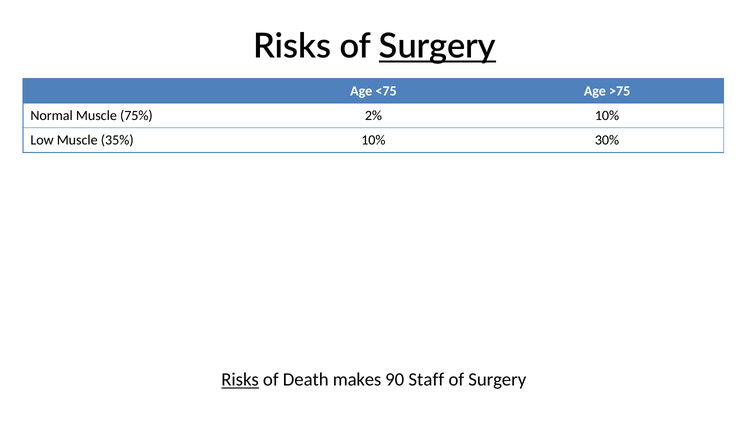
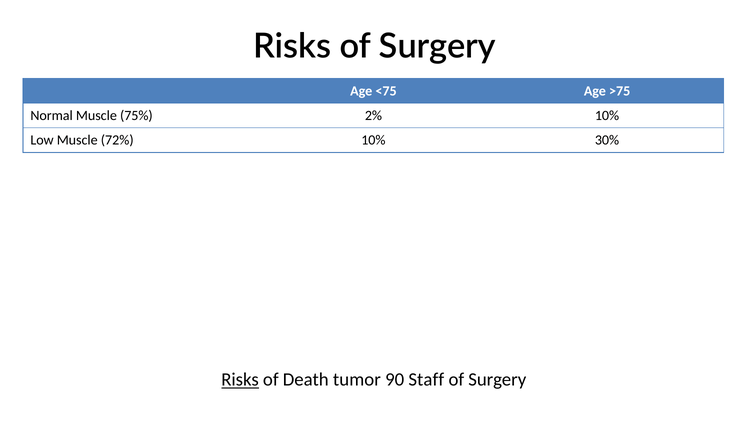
Surgery at (437, 47) underline: present -> none
35%: 35% -> 72%
makes: makes -> tumor
